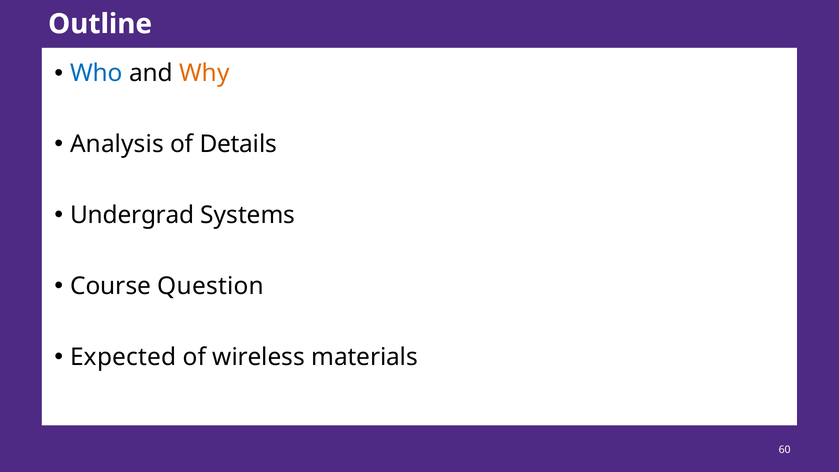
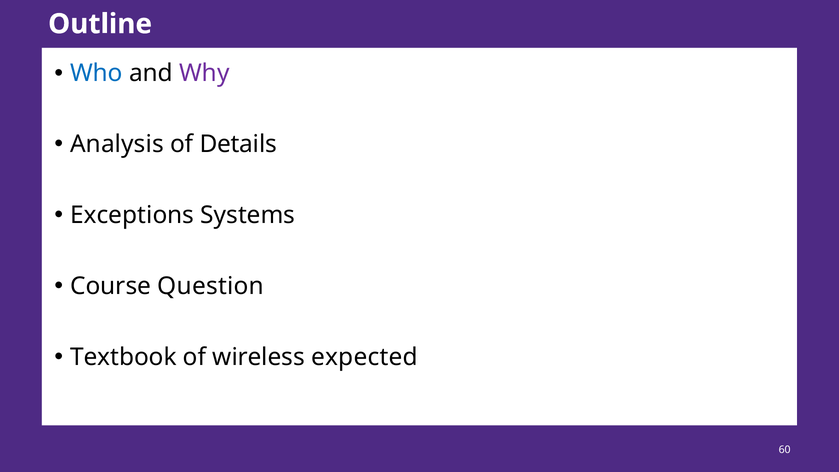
Why colour: orange -> purple
Undergrad: Undergrad -> Exceptions
Expected: Expected -> Textbook
materials: materials -> expected
